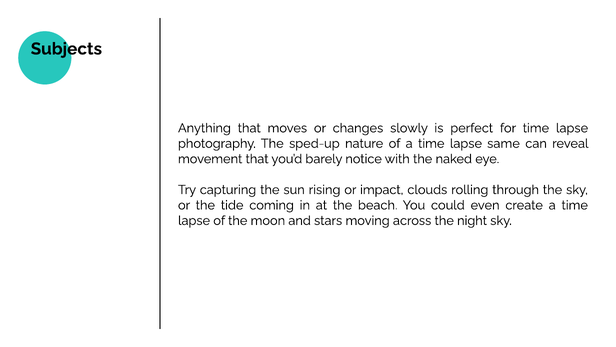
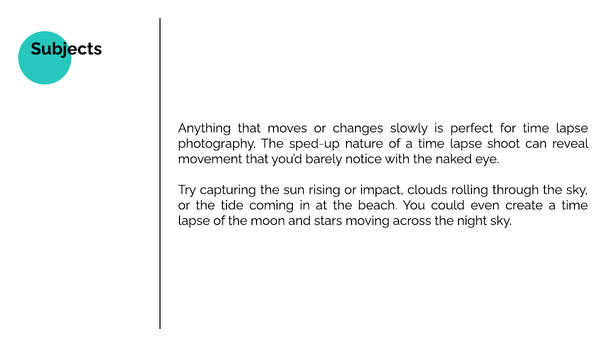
same: same -> shoot
